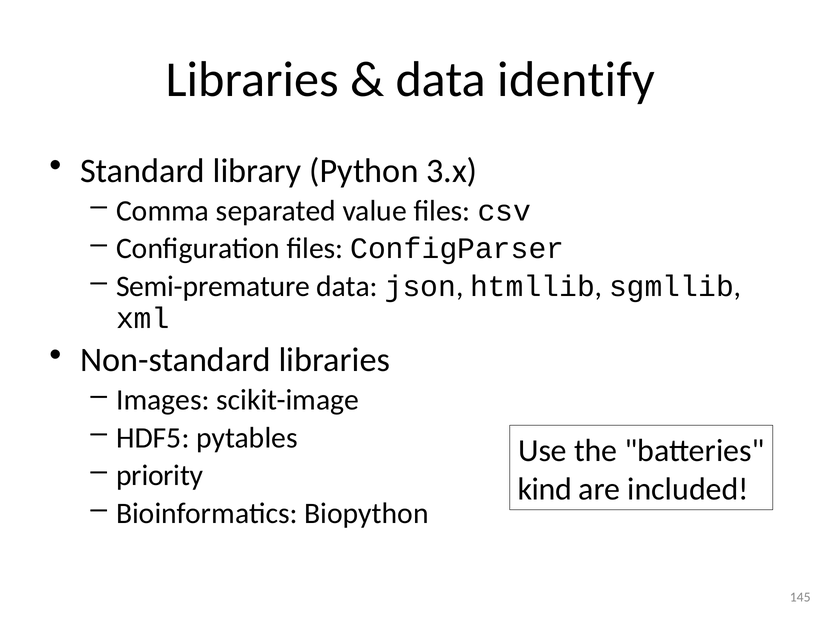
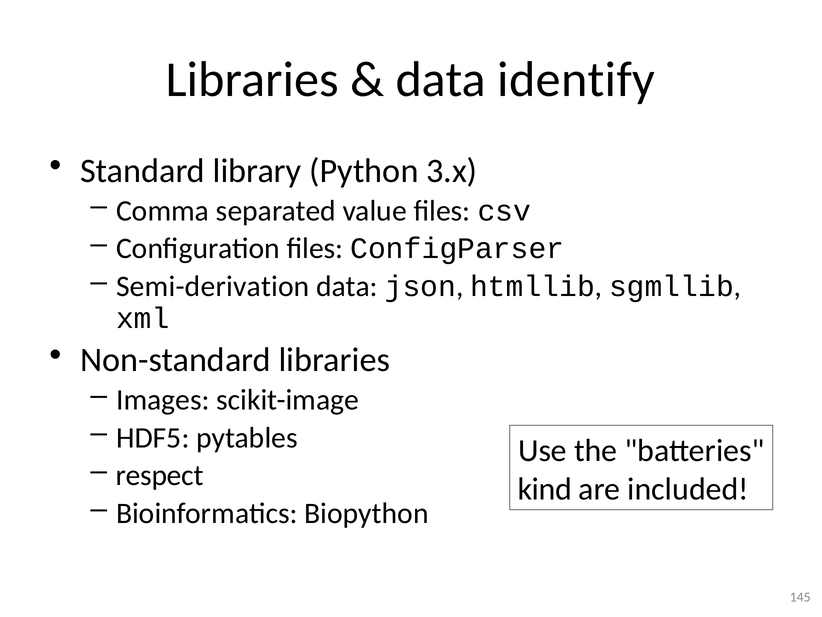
Semi-premature: Semi-premature -> Semi-derivation
priority: priority -> respect
